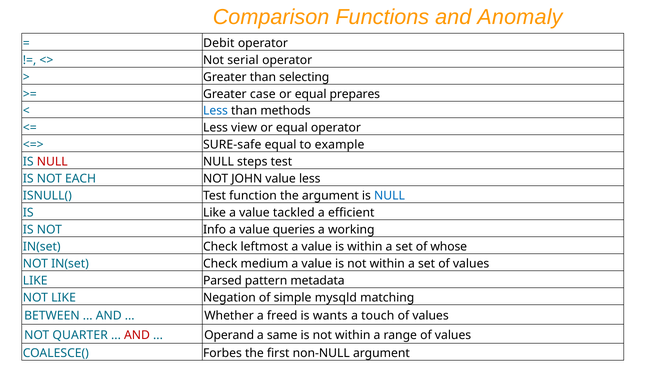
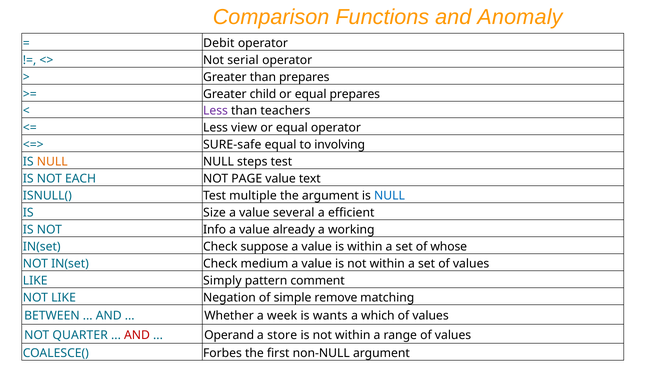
than selecting: selecting -> prepares
case: case -> child
Less at (215, 111) colour: blue -> purple
methods: methods -> teachers
example: example -> involving
NULL at (52, 162) colour: red -> orange
JOHN: JOHN -> PAGE
value less: less -> text
function: function -> multiple
IS Like: Like -> Size
tackled: tackled -> several
queries: queries -> already
leftmost: leftmost -> suppose
Parsed: Parsed -> Simply
metadata: metadata -> comment
mysqld: mysqld -> remove
freed: freed -> week
touch: touch -> which
same: same -> store
